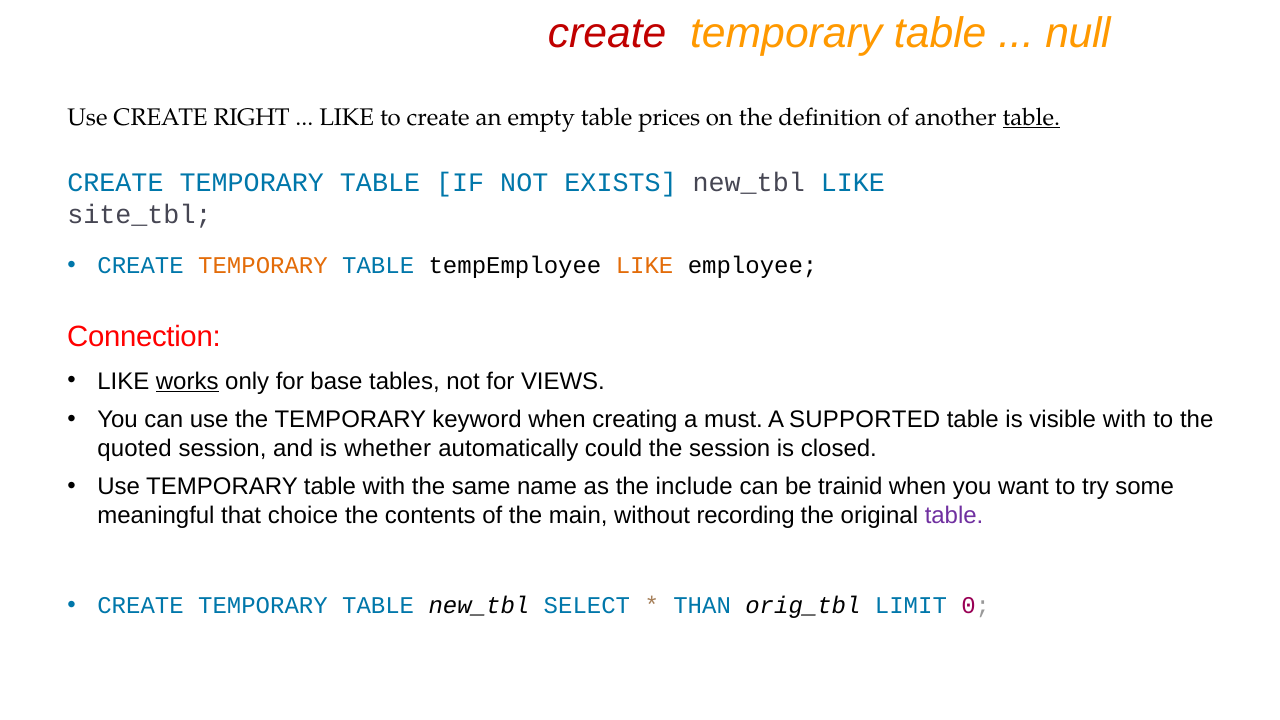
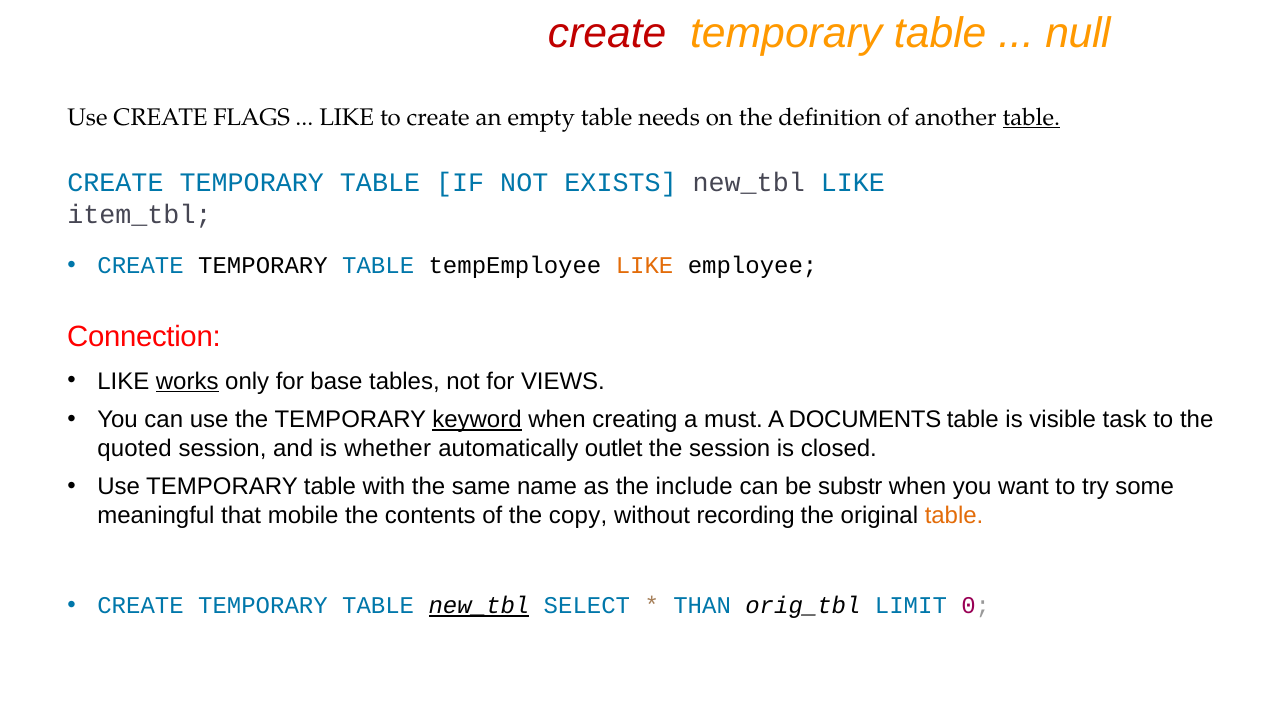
RIGHT: RIGHT -> FLAGS
prices: prices -> needs
site_tbl: site_tbl -> item_tbl
TEMPORARY at (263, 266) colour: orange -> black
keyword underline: none -> present
SUPPORTED: SUPPORTED -> DOCUMENTS
visible with: with -> task
could: could -> outlet
trainid: trainid -> substr
choice: choice -> mobile
main: main -> copy
table at (954, 516) colour: purple -> orange
new_tbl at (479, 606) underline: none -> present
